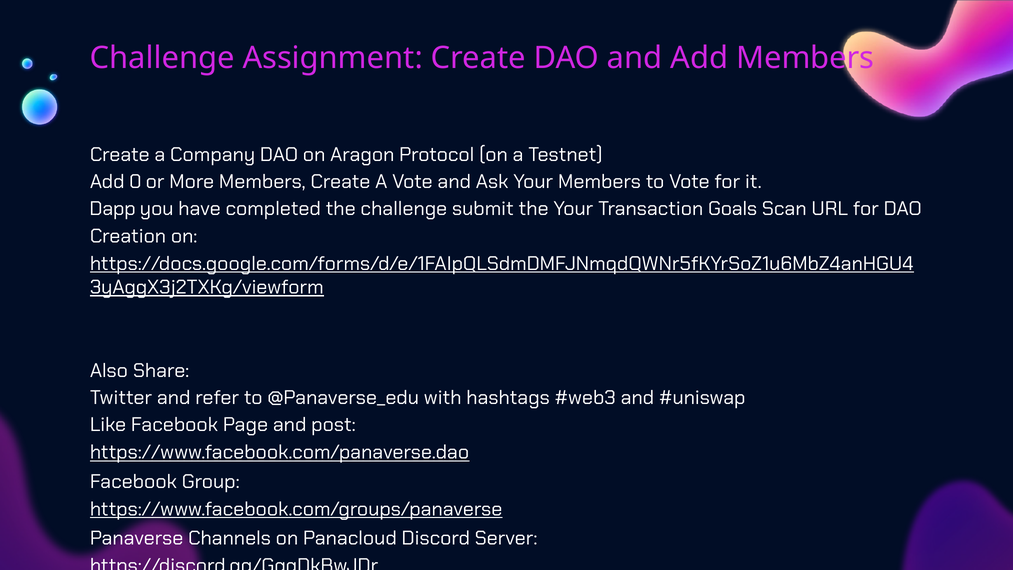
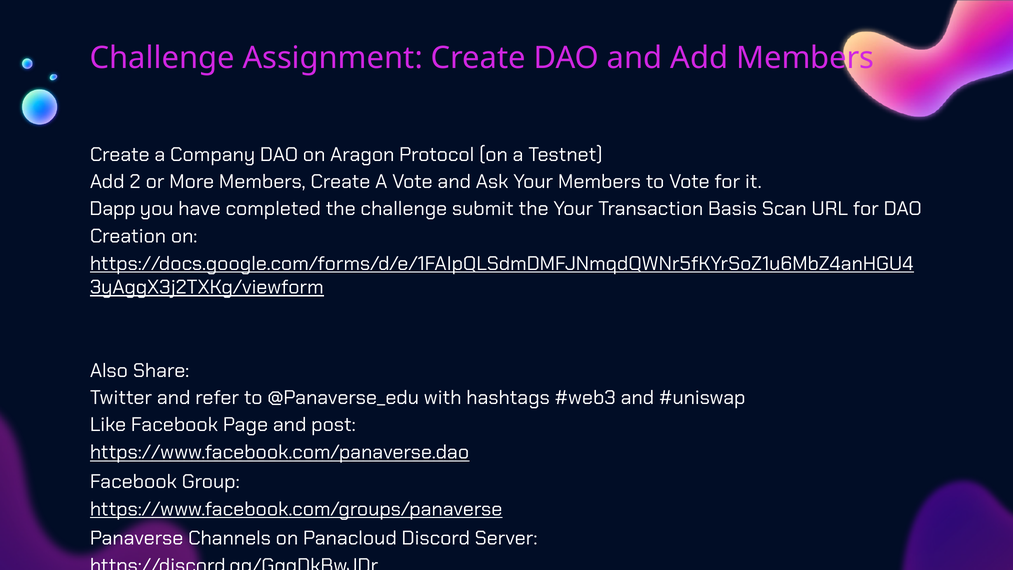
0: 0 -> 2
Goals: Goals -> Basis
